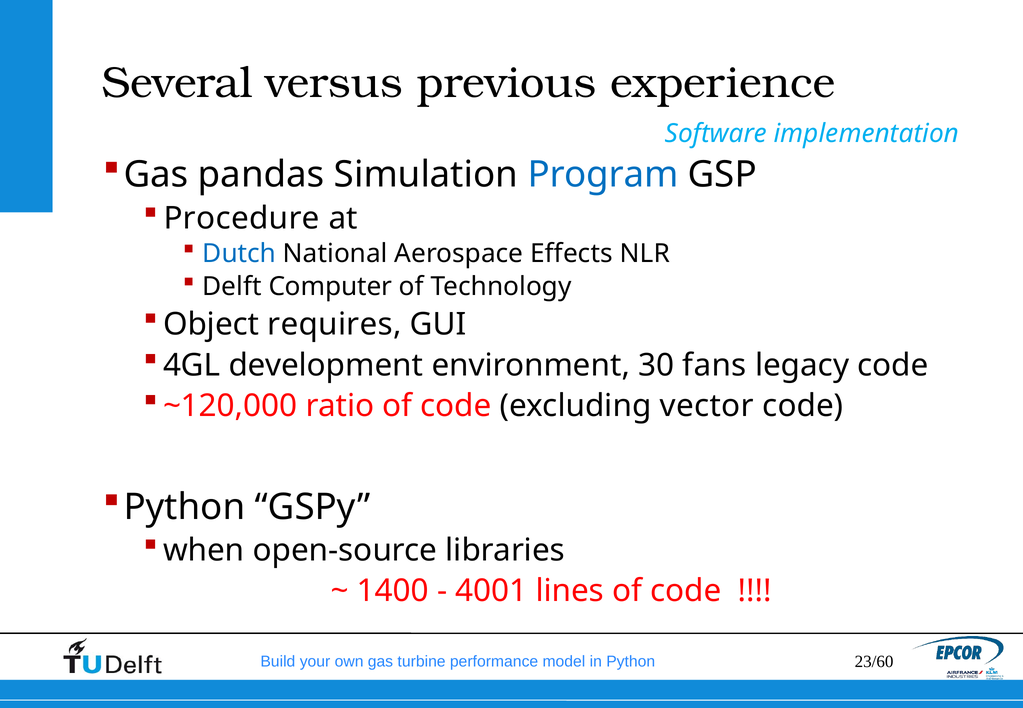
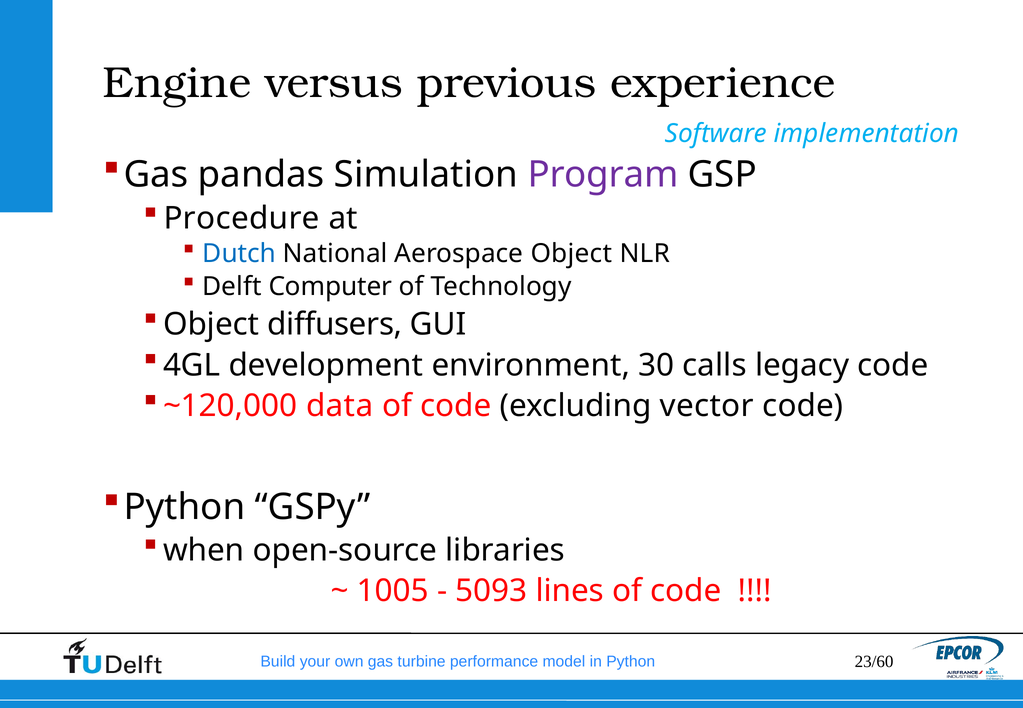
Several: Several -> Engine
Program colour: blue -> purple
Aerospace Effects: Effects -> Object
requires: requires -> diffusers
fans: fans -> calls
ratio: ratio -> data
1400: 1400 -> 1005
4001: 4001 -> 5093
